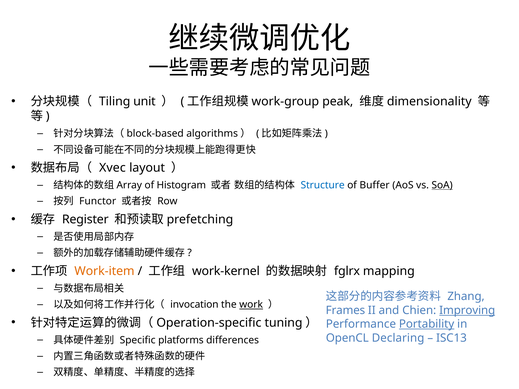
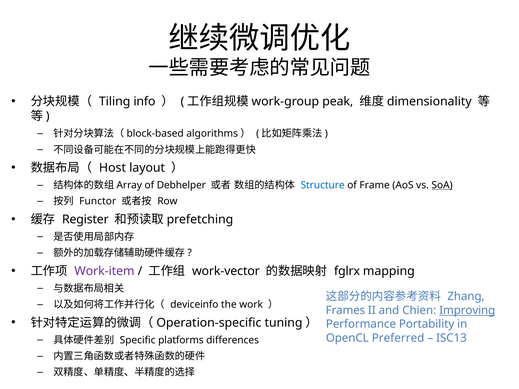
unit: unit -> info
Xvec: Xvec -> Host
Histogram: Histogram -> Debhelper
Buffer: Buffer -> Frame
Work-item colour: orange -> purple
work-kernel: work-kernel -> work-vector
invocation: invocation -> deviceinfo
work underline: present -> none
Portability underline: present -> none
Declaring: Declaring -> Preferred
